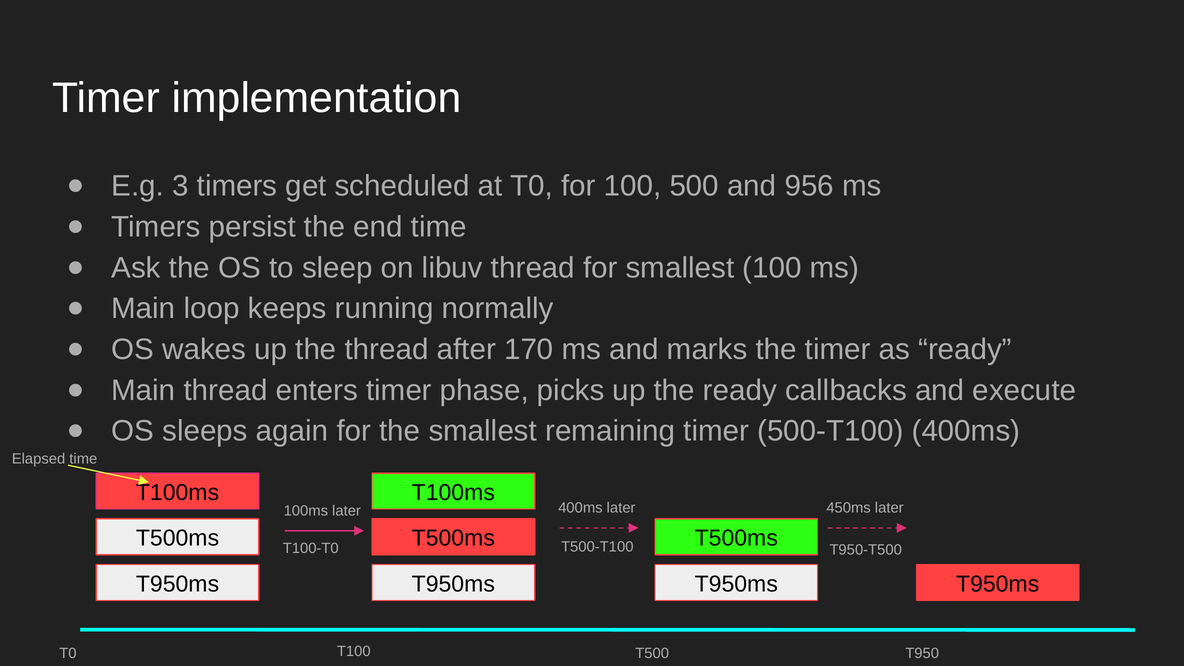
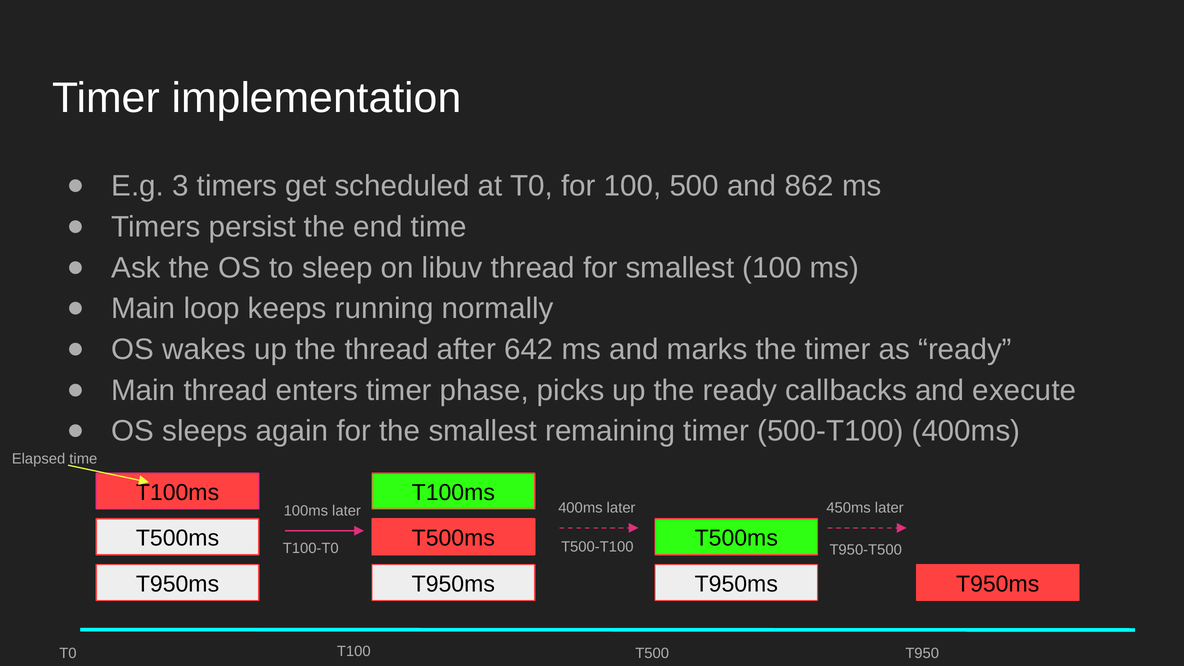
956: 956 -> 862
170: 170 -> 642
